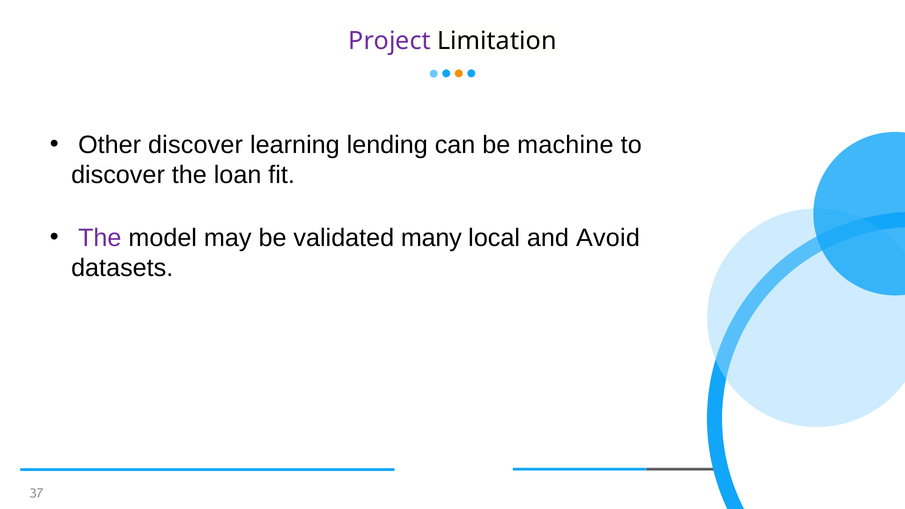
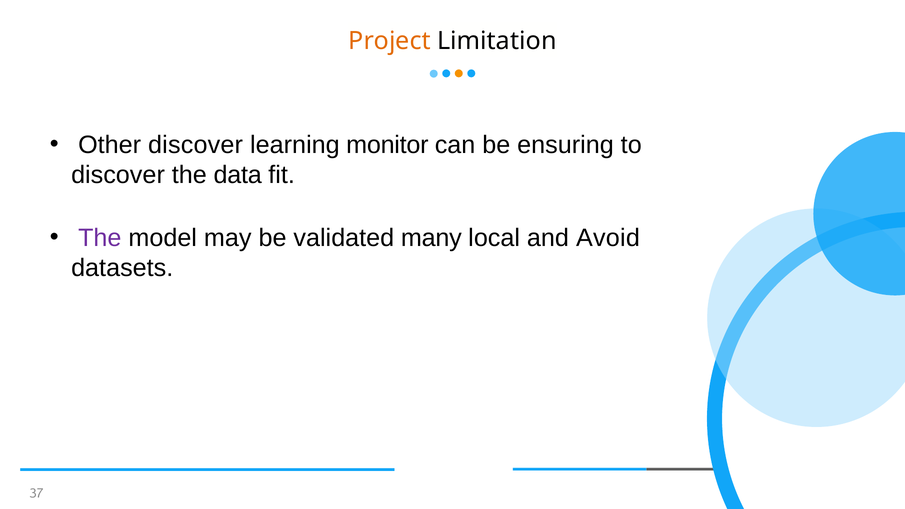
Project colour: purple -> orange
lending: lending -> monitor
machine: machine -> ensuring
loan: loan -> data
